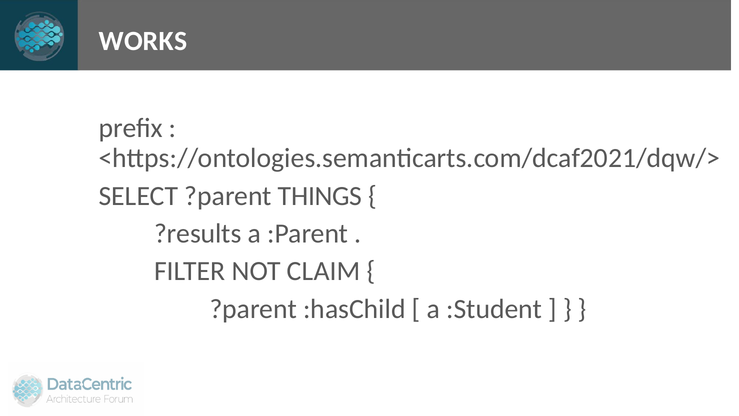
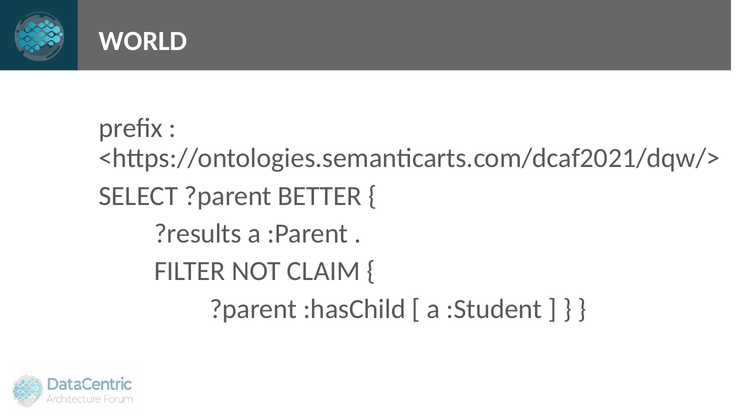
WORKS: WORKS -> WORLD
THINGS: THINGS -> BETTER
